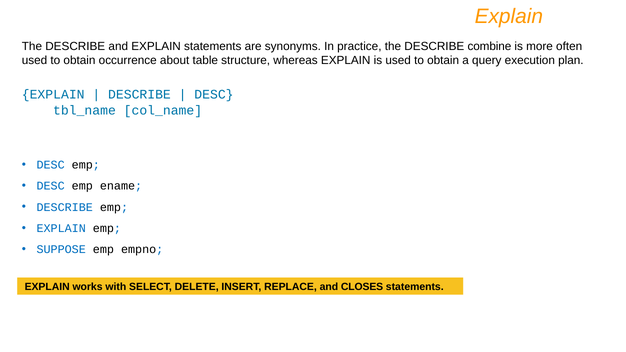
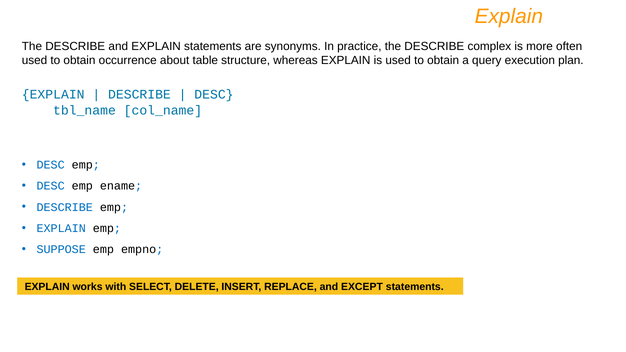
combine: combine -> complex
CLOSES: CLOSES -> EXCEPT
